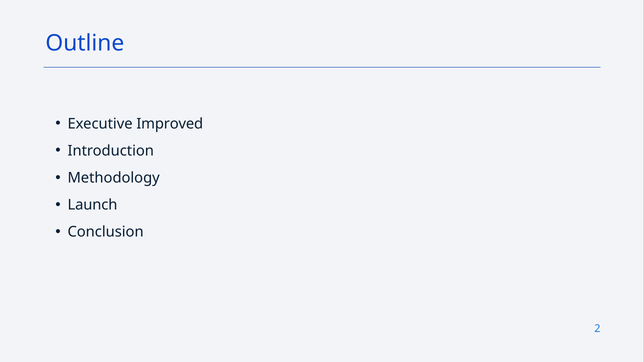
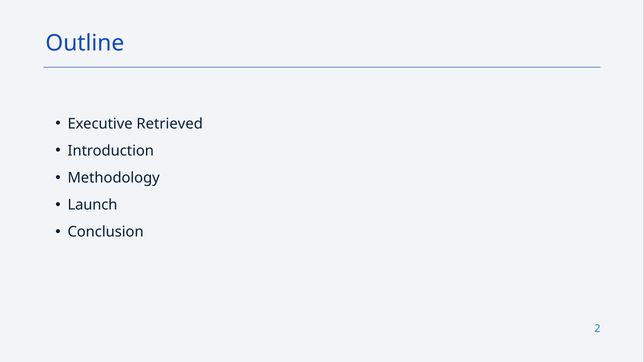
Improved: Improved -> Retrieved
